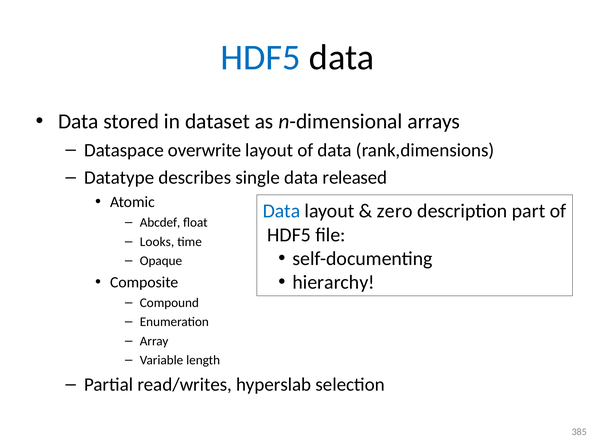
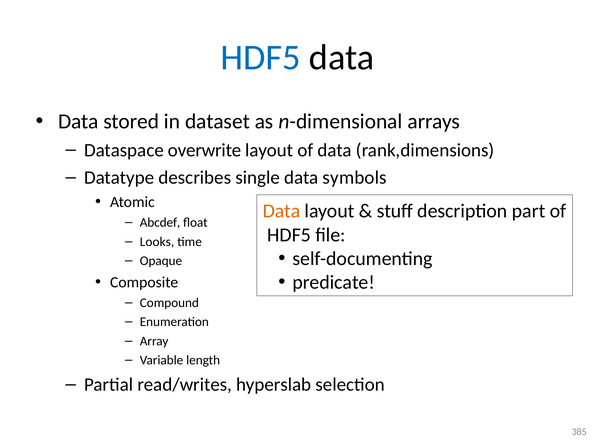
released: released -> symbols
Data at (281, 211) colour: blue -> orange
zero: zero -> stuff
hierarchy: hierarchy -> predicate
